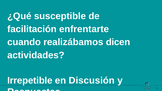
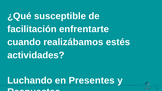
dicen: dicen -> estés
Irrepetible: Irrepetible -> Luchando
Discusión: Discusión -> Presentes
